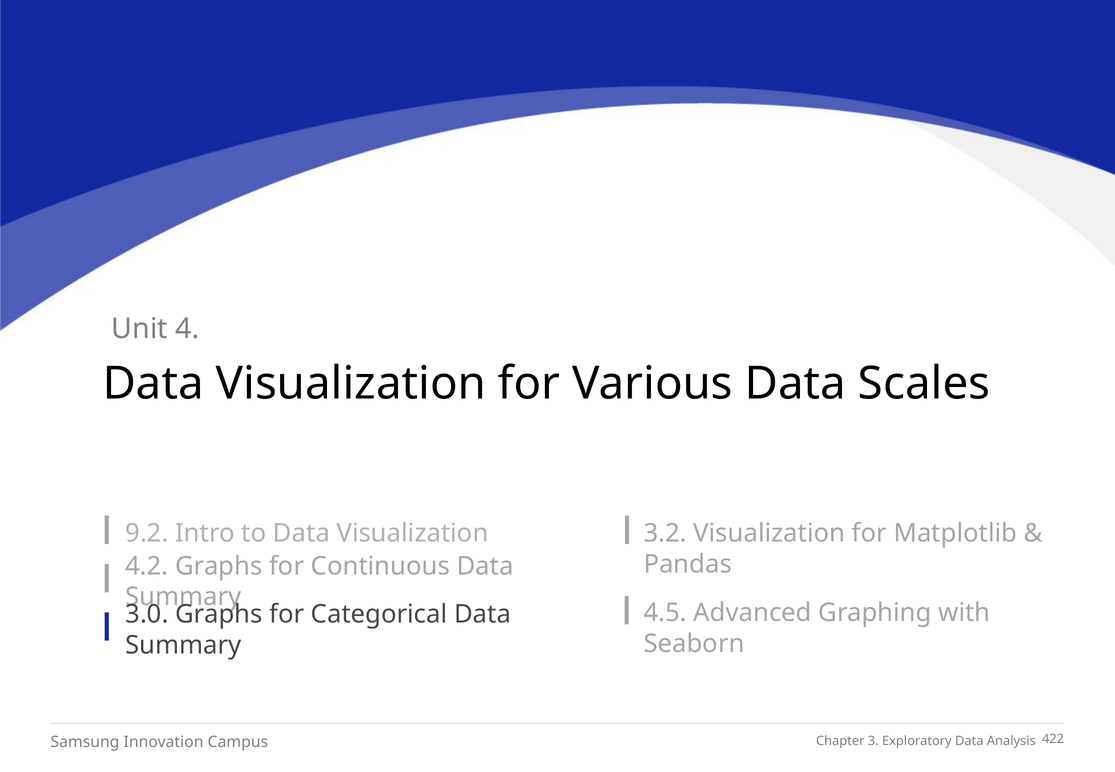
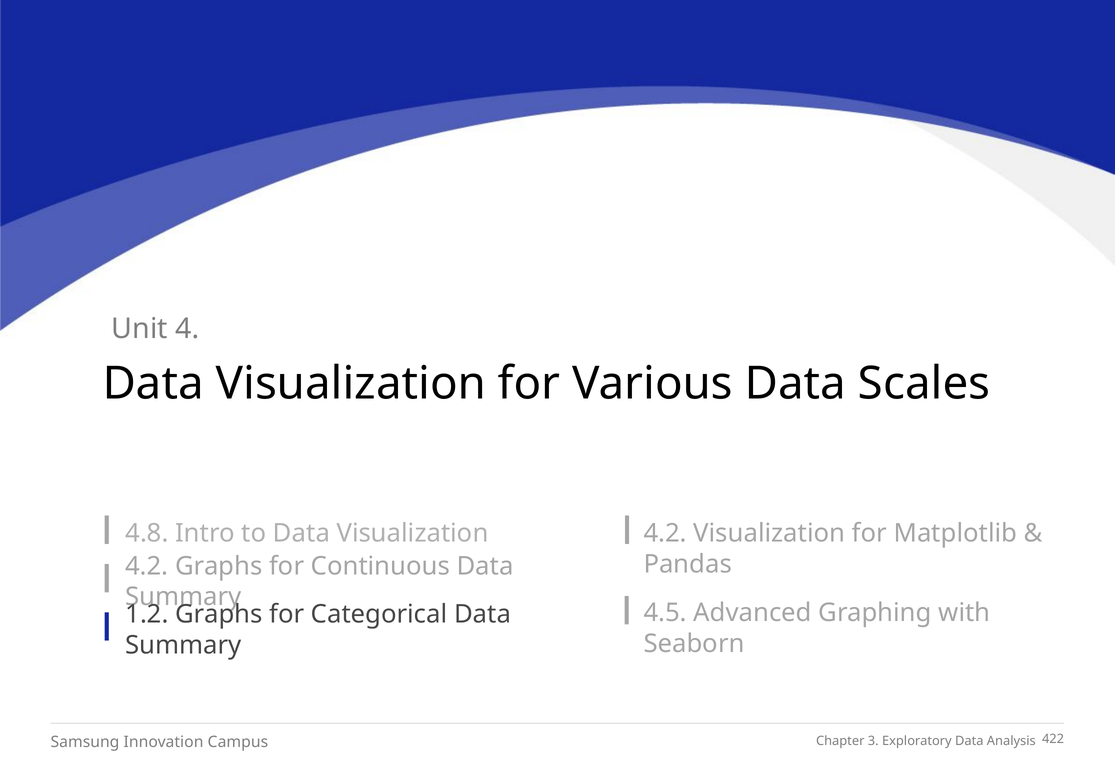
9.2: 9.2 -> 4.8
3.2 at (665, 534): 3.2 -> 4.2
3.0: 3.0 -> 1.2
